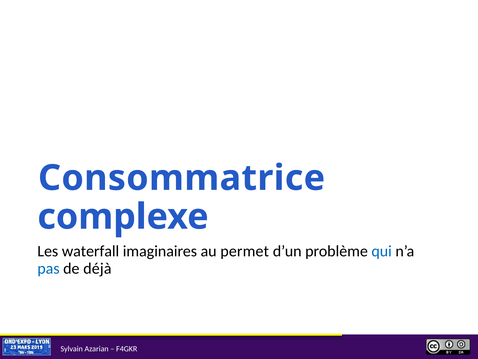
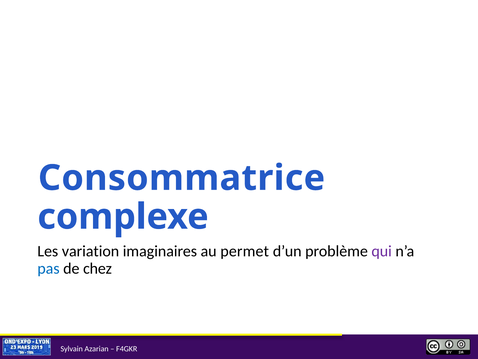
waterfall: waterfall -> variation
qui colour: blue -> purple
déjà: déjà -> chez
